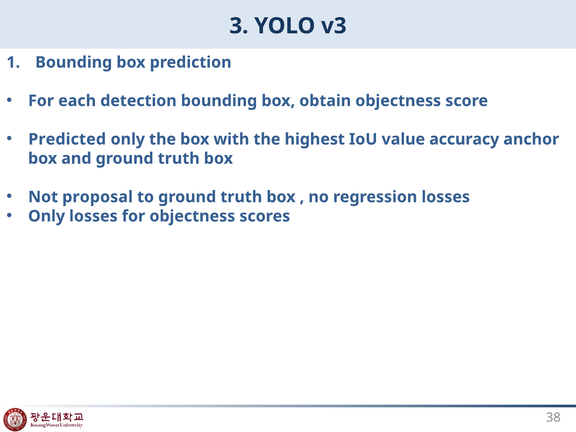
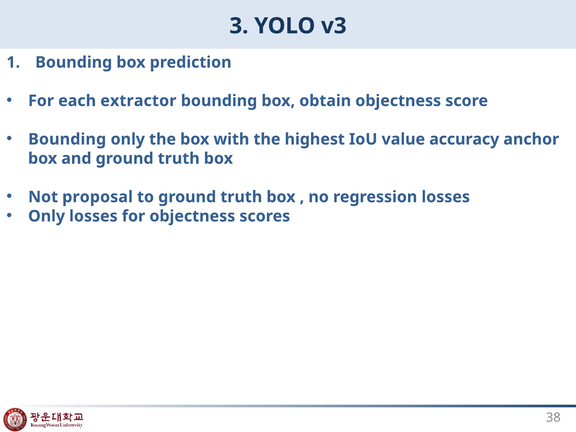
detection: detection -> extractor
Predicted at (67, 139): Predicted -> Bounding
